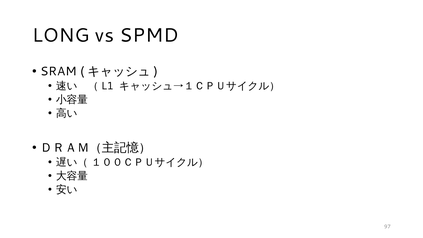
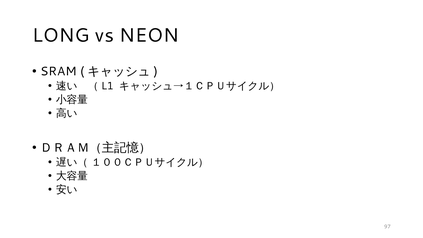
SPMD: SPMD -> NEON
